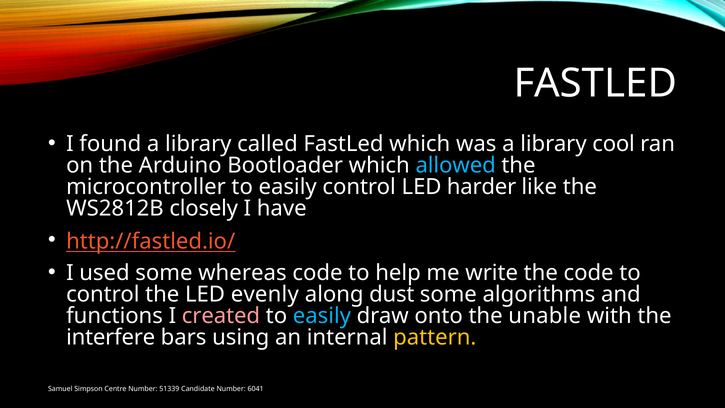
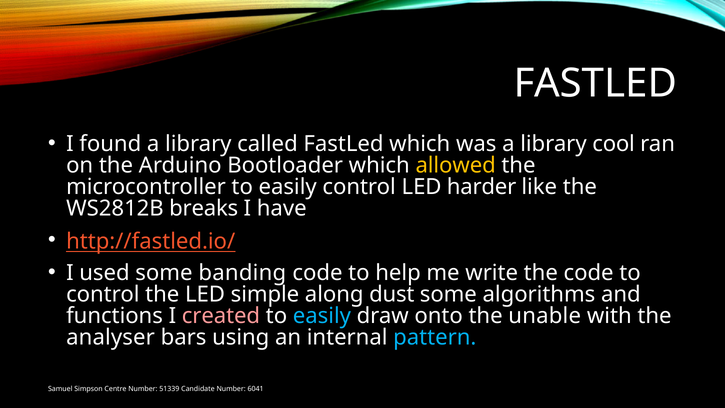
allowed colour: light blue -> yellow
closely: closely -> breaks
whereas: whereas -> banding
evenly: evenly -> simple
interfere: interfere -> analyser
pattern colour: yellow -> light blue
